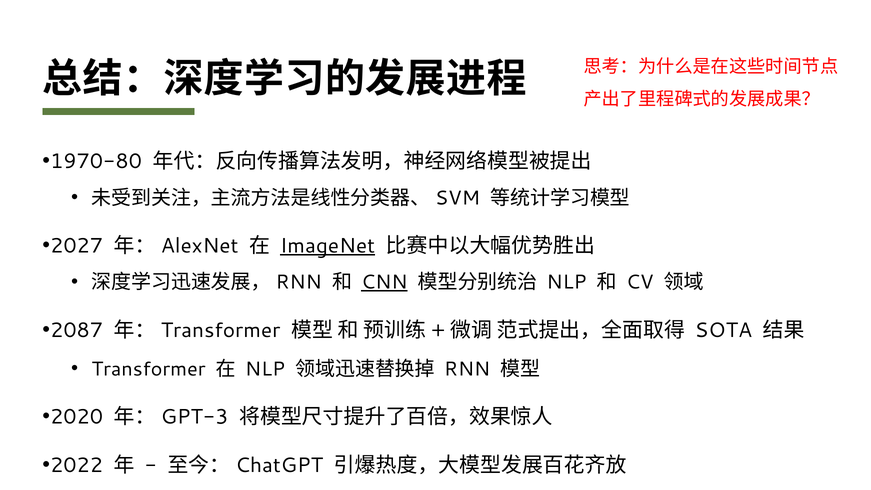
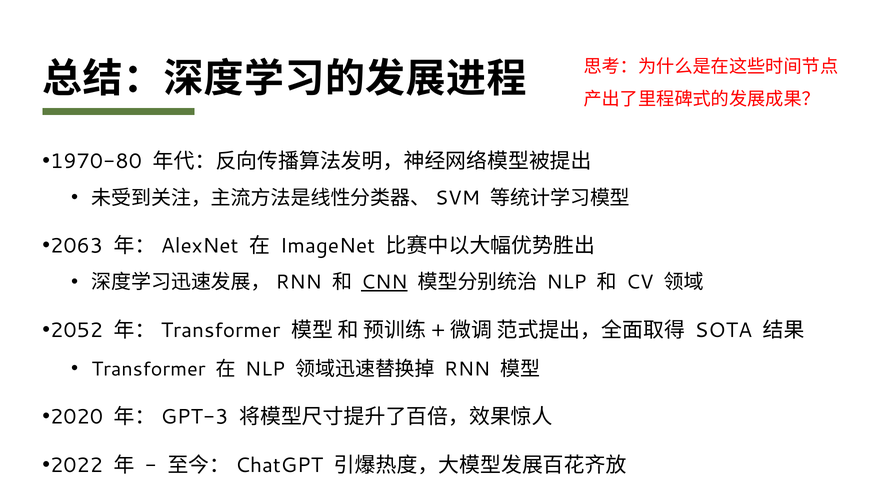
2027: 2027 -> 2063
ImageNet underline: present -> none
2087: 2087 -> 2052
